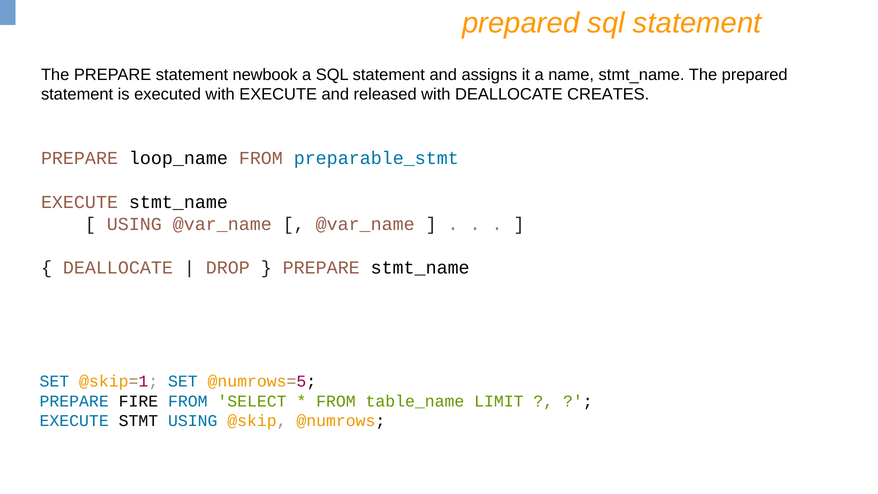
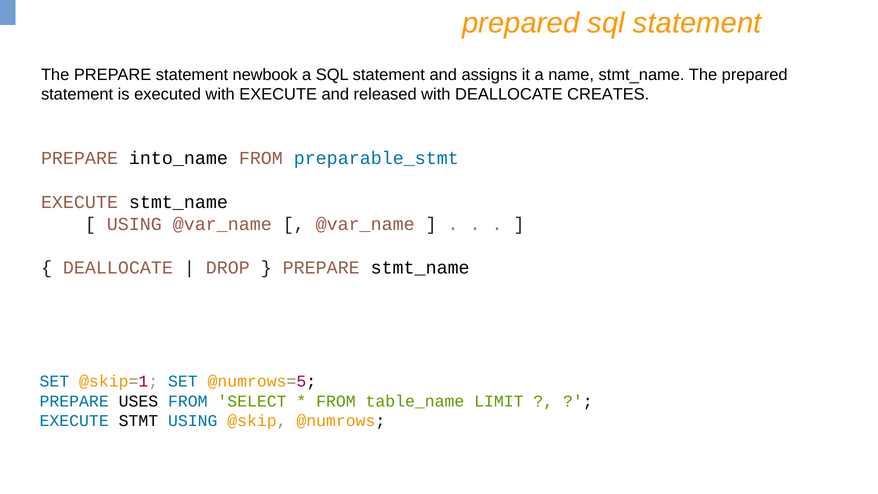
loop_name: loop_name -> into_name
FIRE: FIRE -> USES
